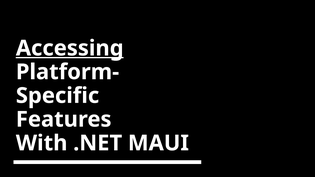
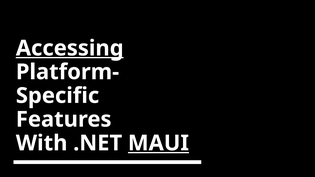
MAUI underline: none -> present
